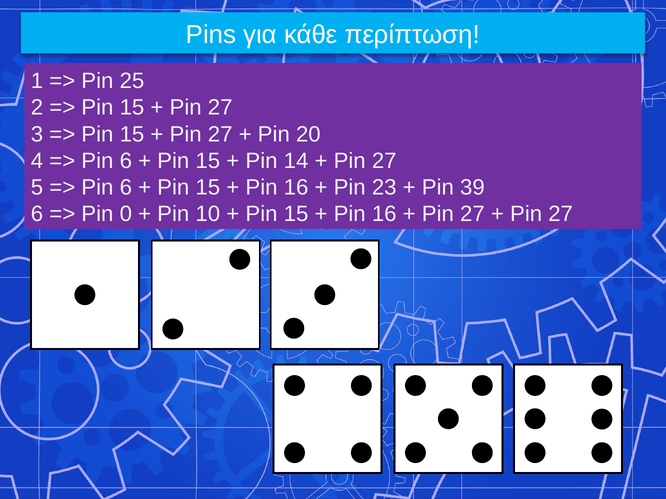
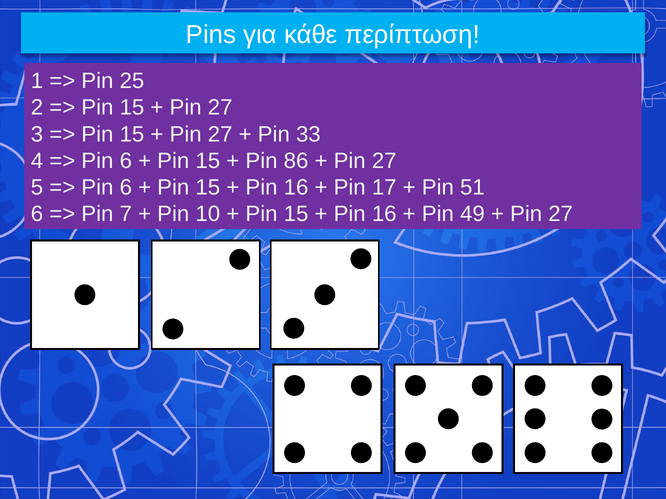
20: 20 -> 33
14: 14 -> 86
23: 23 -> 17
39: 39 -> 51
0: 0 -> 7
27 at (472, 214): 27 -> 49
